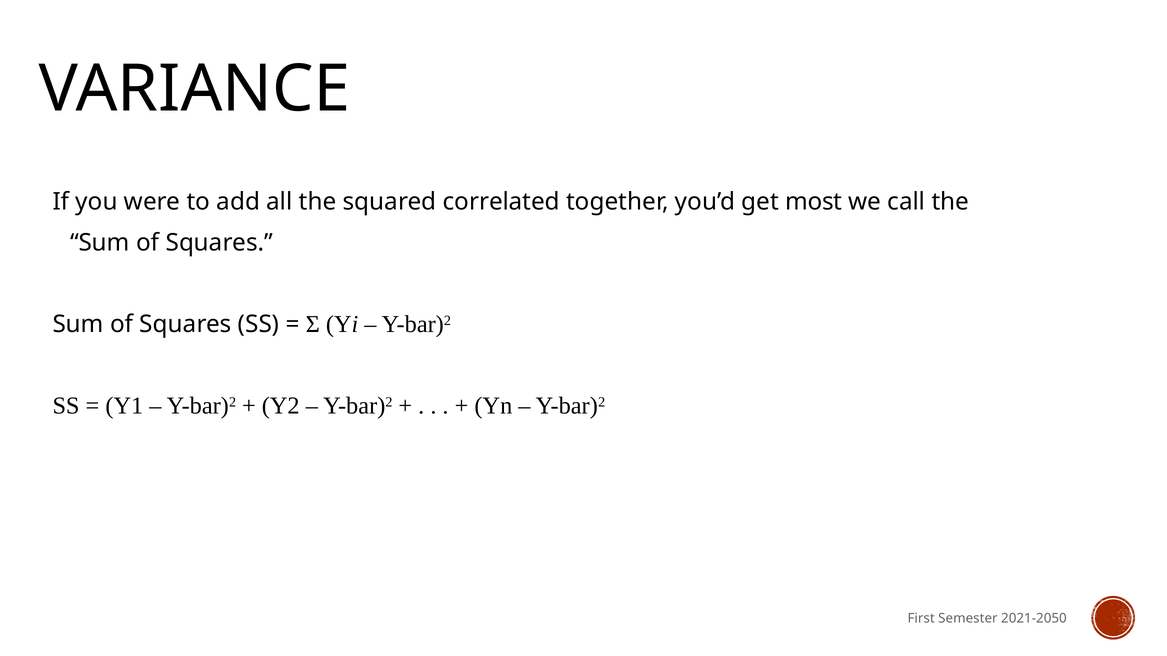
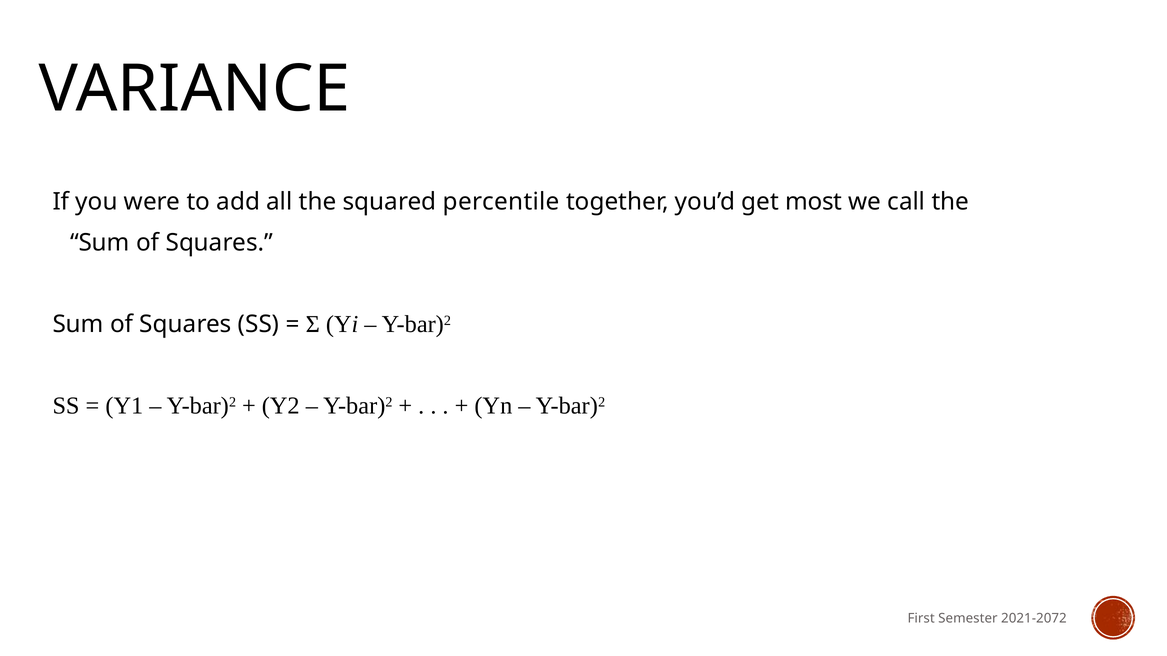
correlated: correlated -> percentile
2021-2050: 2021-2050 -> 2021-2072
